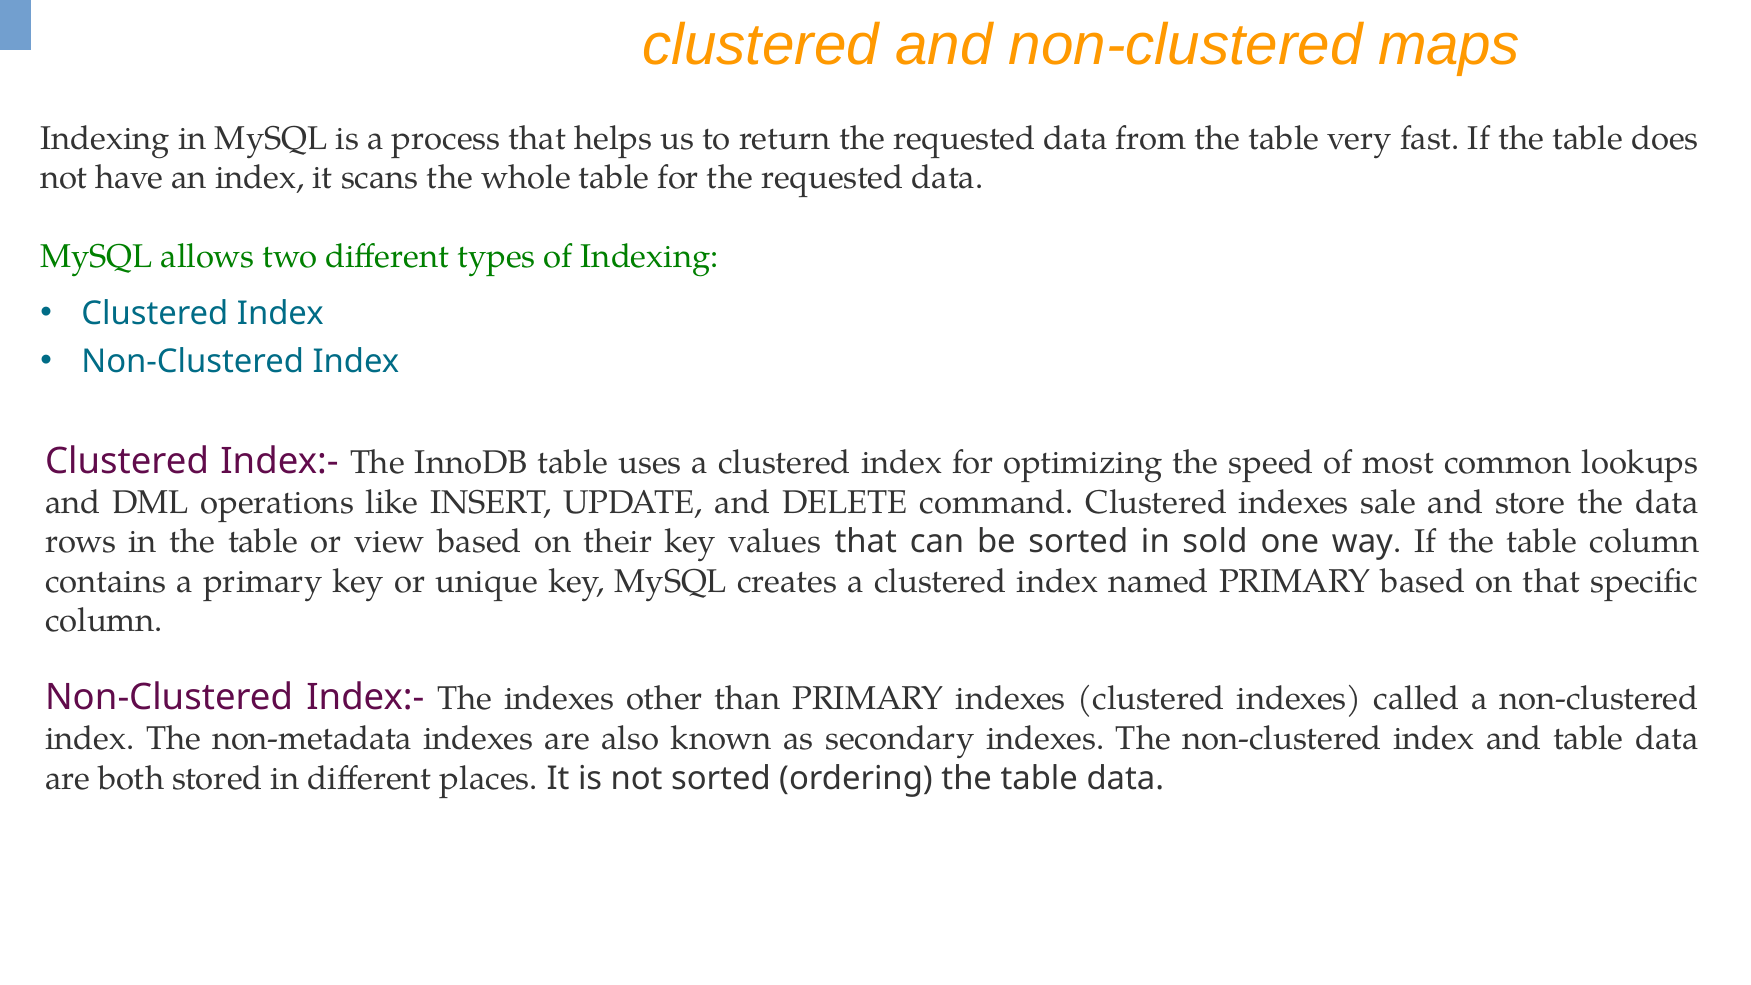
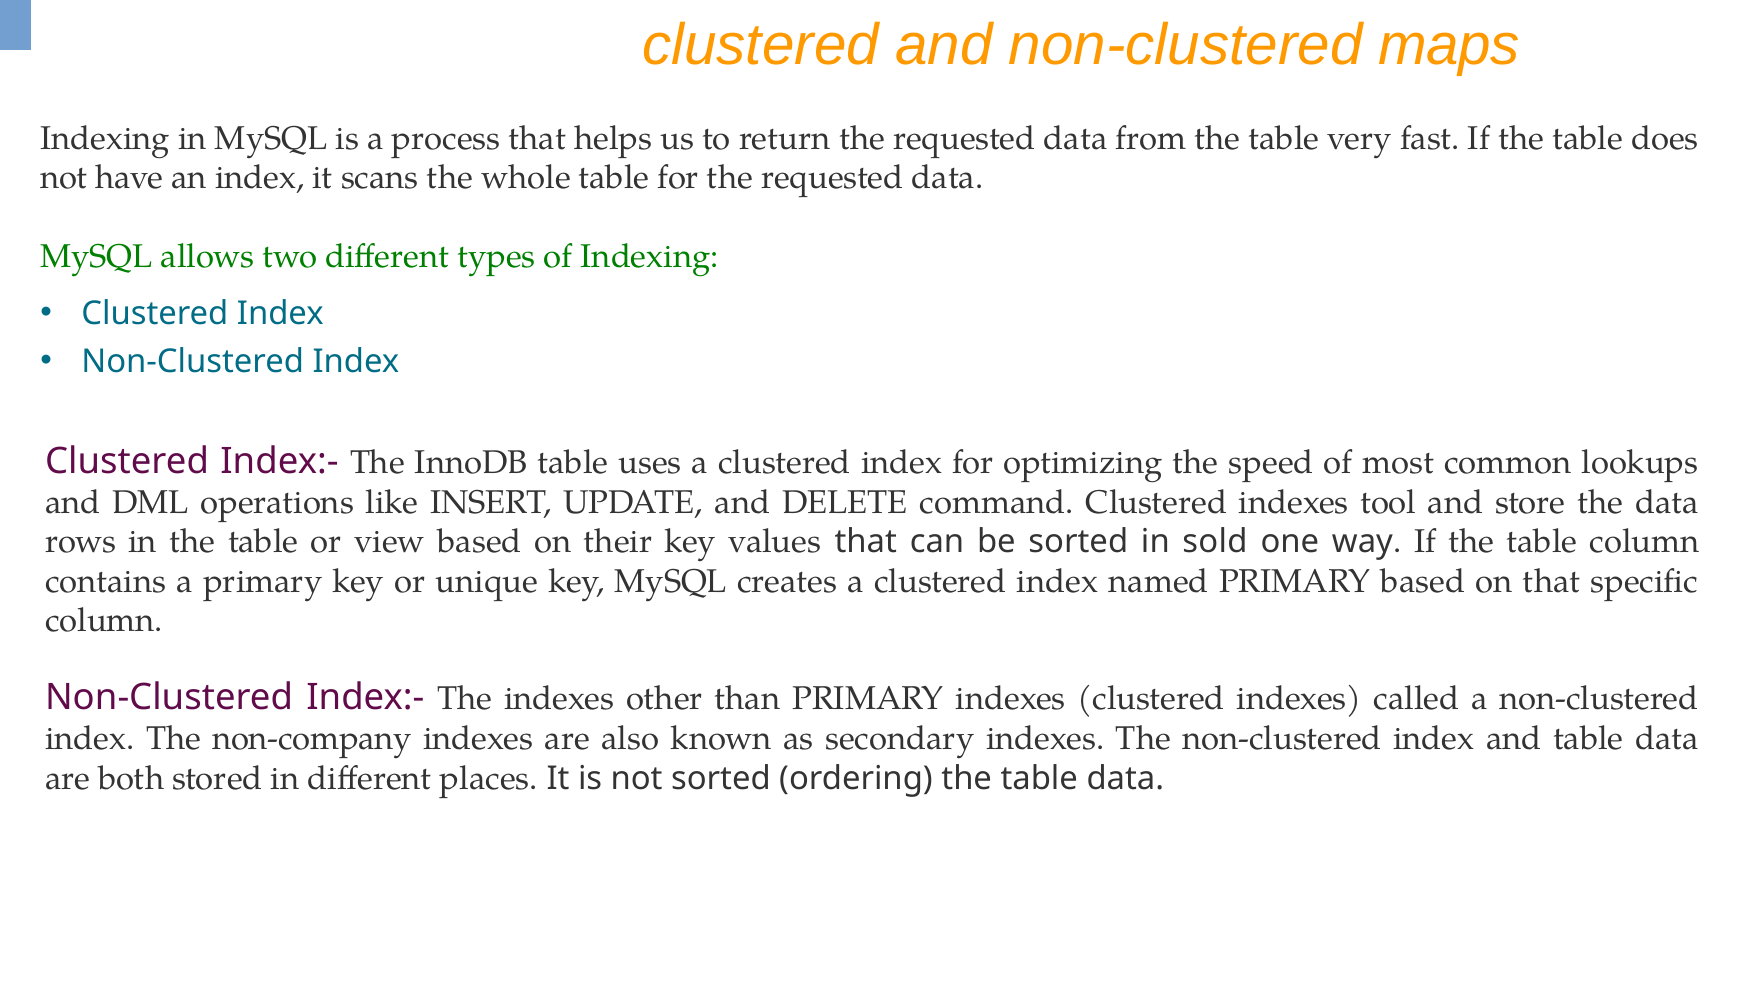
sale: sale -> tool
non-metadata: non-metadata -> non-company
